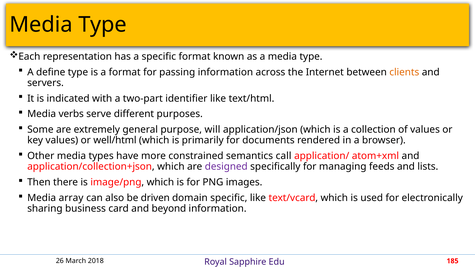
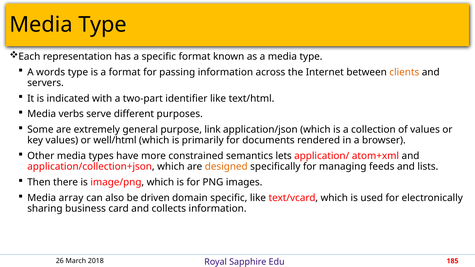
define: define -> words
will: will -> link
call: call -> lets
designed colour: purple -> orange
beyond: beyond -> collects
